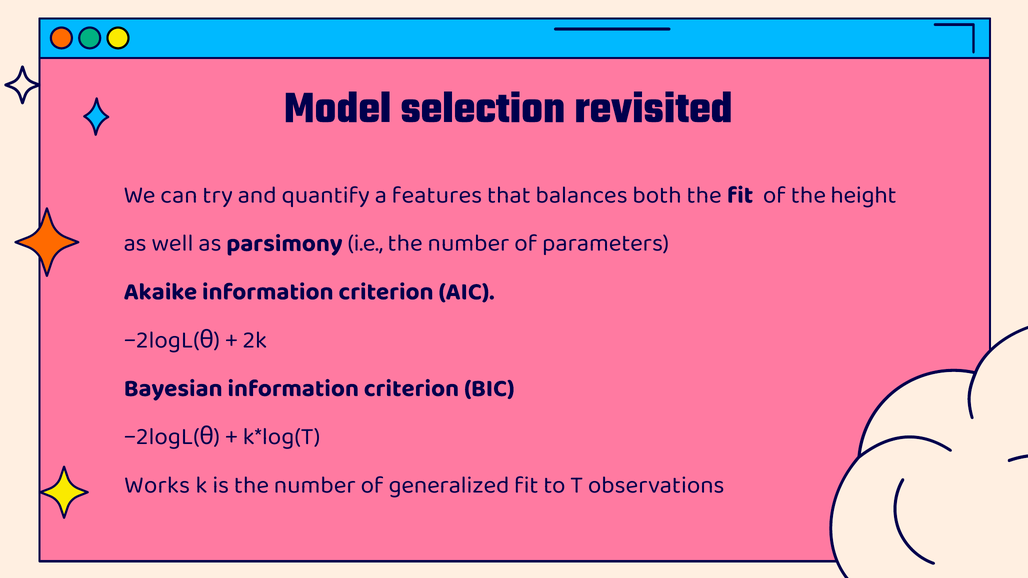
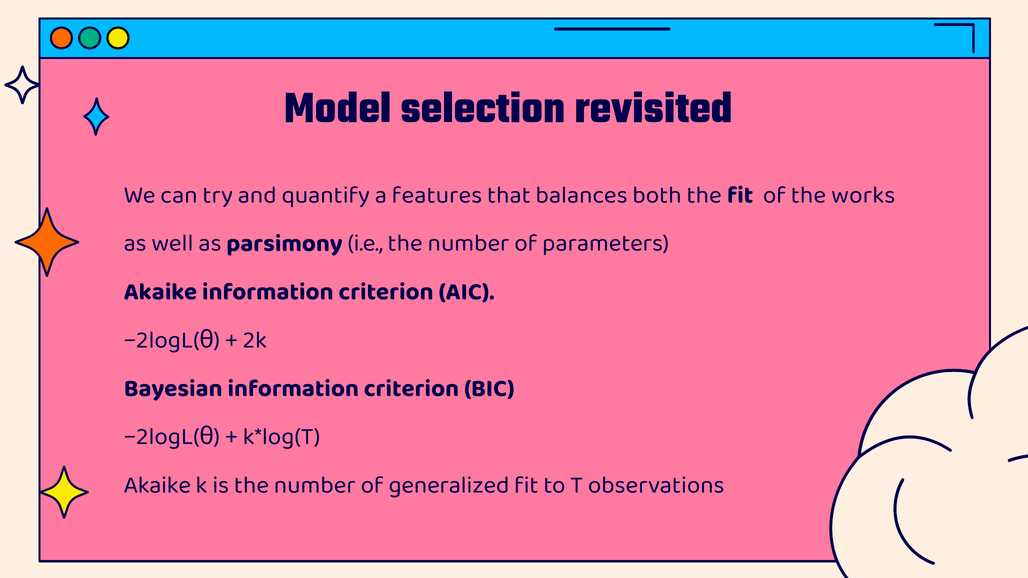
height: height -> works
Works at (157, 485): Works -> Akaike
